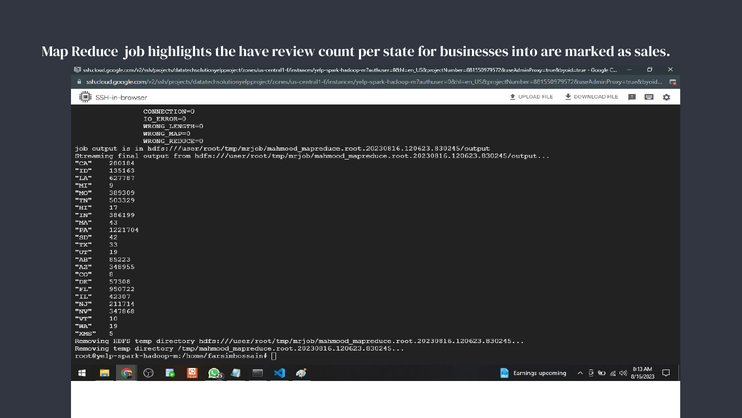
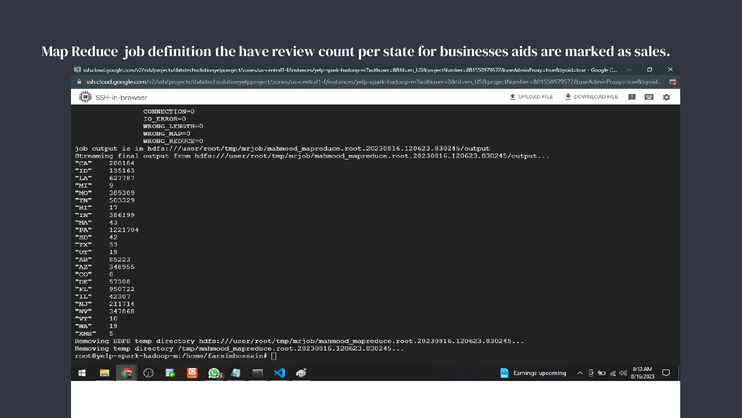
highlights: highlights -> definition
into: into -> aids
